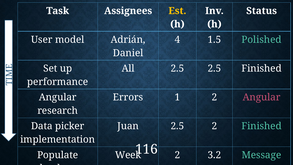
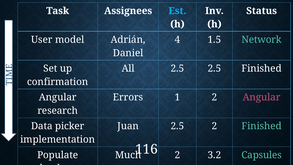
Est colour: yellow -> light blue
Polished: Polished -> Network
performance: performance -> confirmation
Week: Week -> Much
3.2 Message: Message -> Capsules
